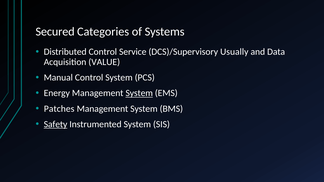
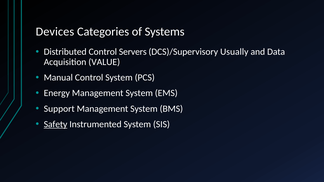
Secured: Secured -> Devices
Service: Service -> Servers
System at (139, 93) underline: present -> none
Patches: Patches -> Support
